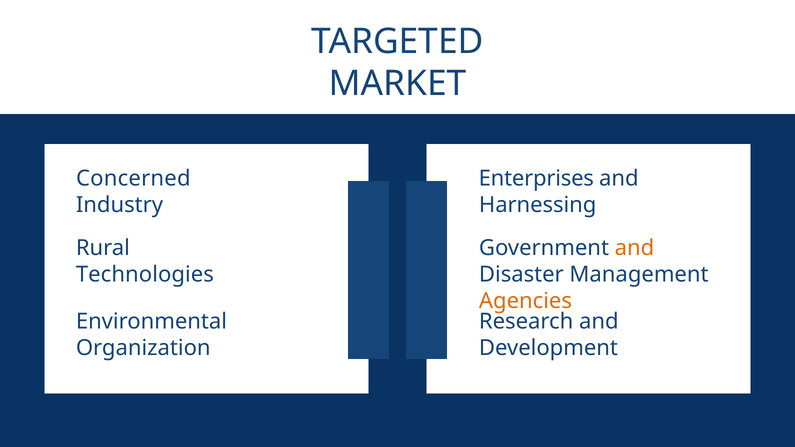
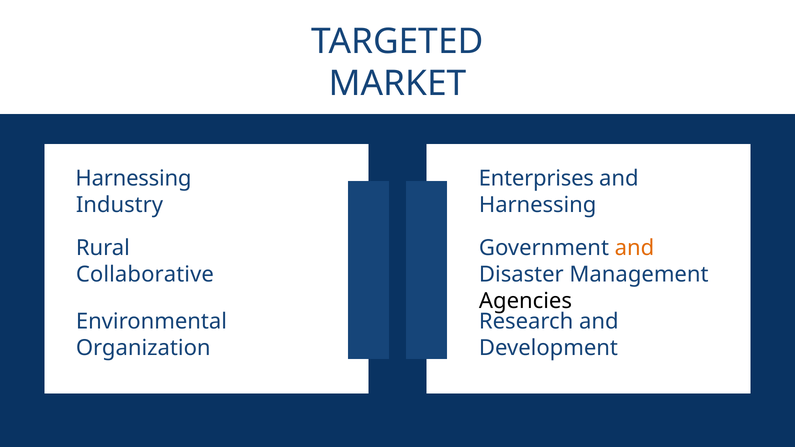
Concerned at (133, 178): Concerned -> Harnessing
Technologies: Technologies -> Collaborative
Agencies colour: orange -> black
